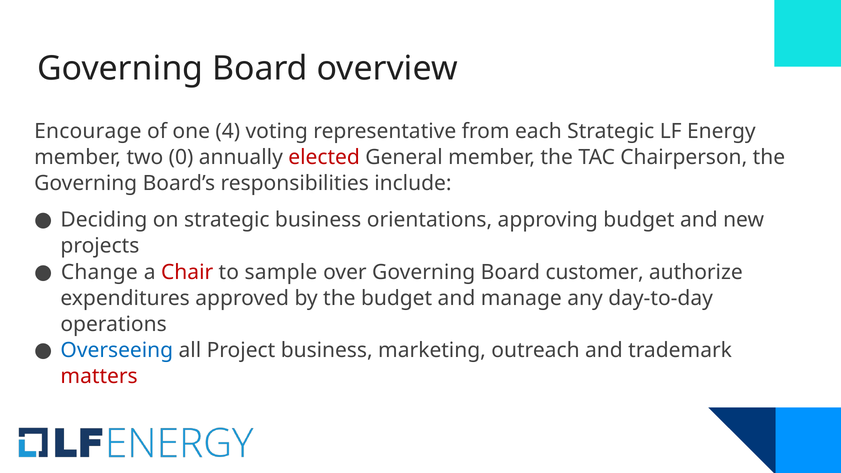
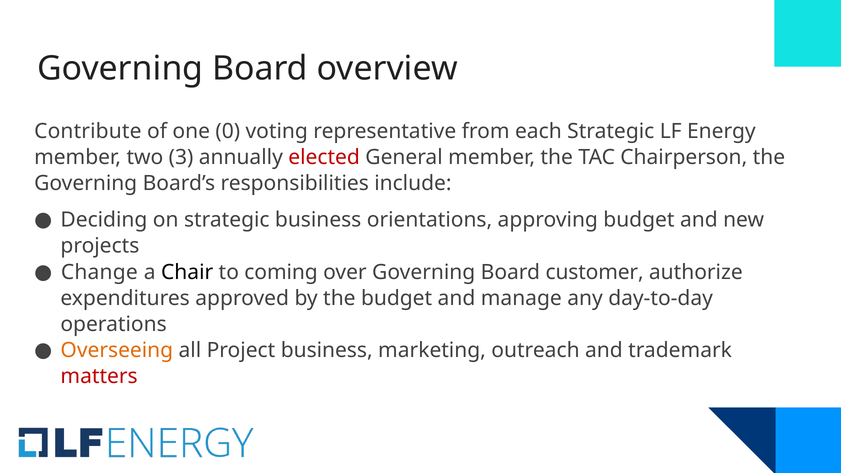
Encourage: Encourage -> Contribute
4: 4 -> 0
0: 0 -> 3
Chair colour: red -> black
sample: sample -> coming
Overseeing colour: blue -> orange
